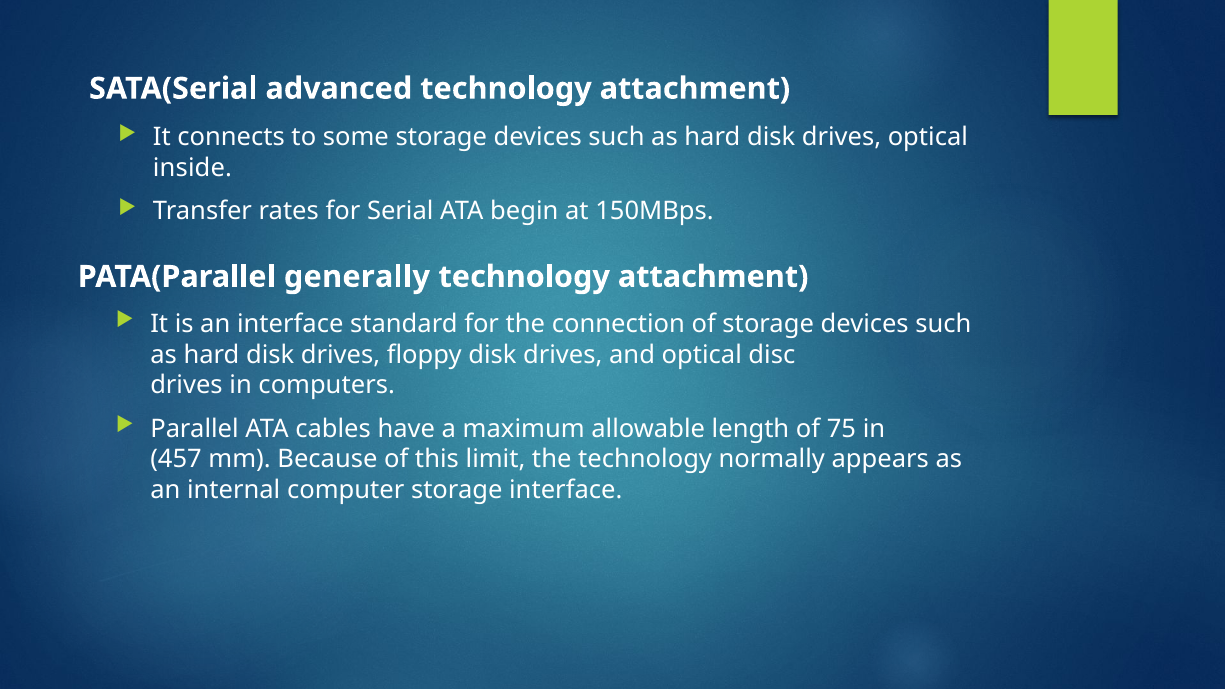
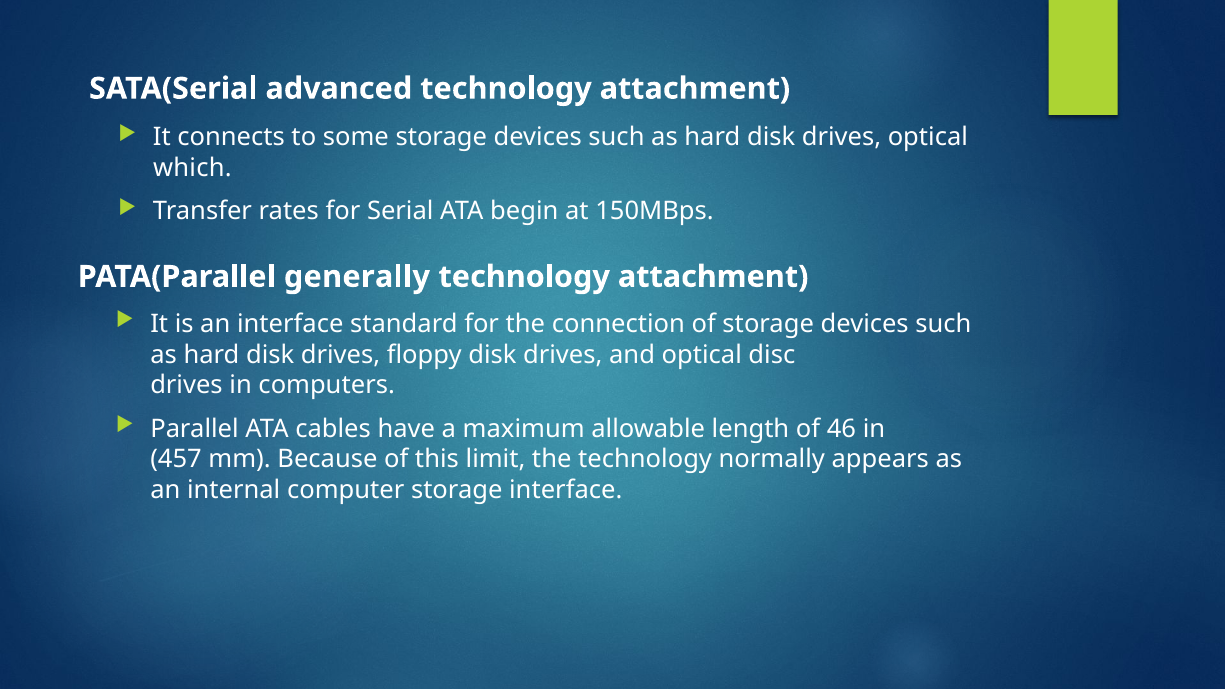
inside: inside -> which
75: 75 -> 46
